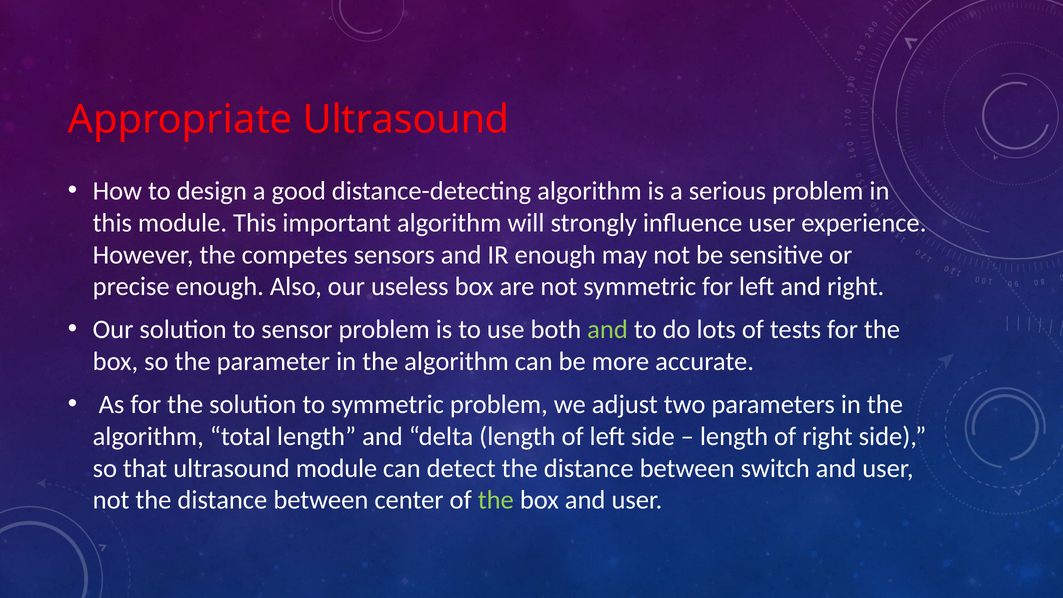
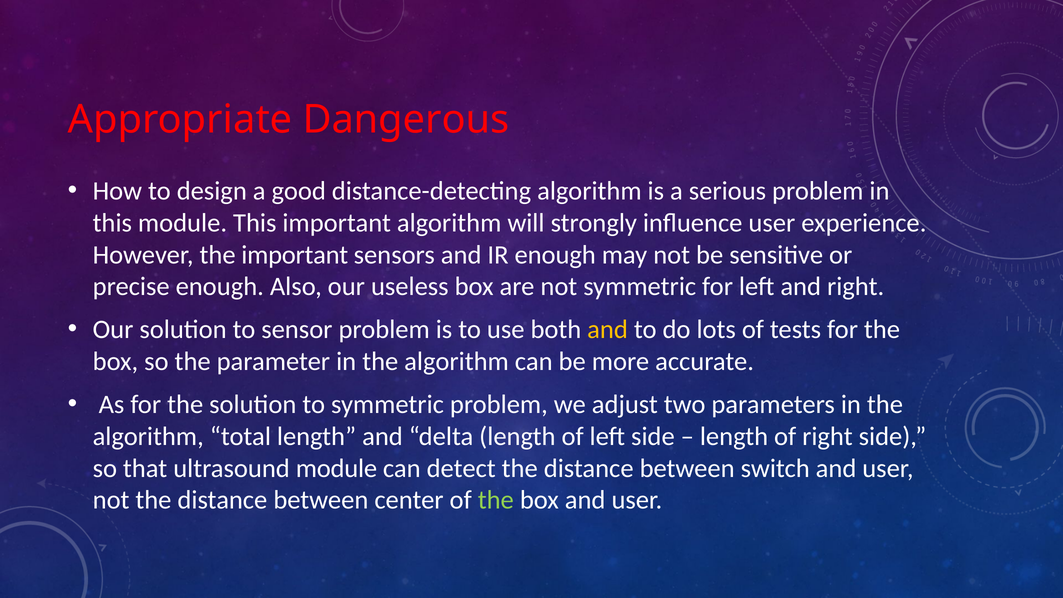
Appropriate Ultrasound: Ultrasound -> Dangerous
the competes: competes -> important
and at (608, 330) colour: light green -> yellow
